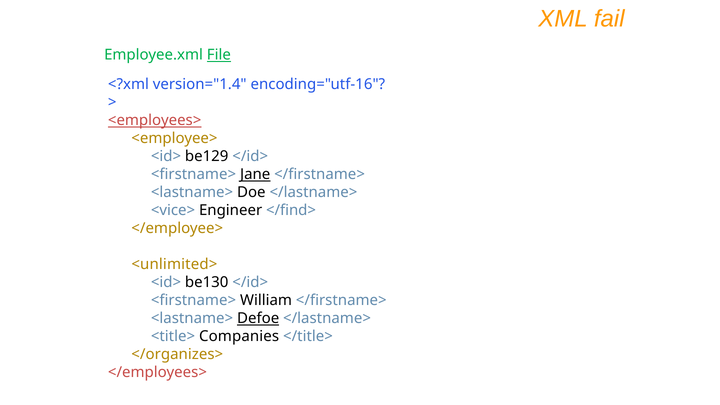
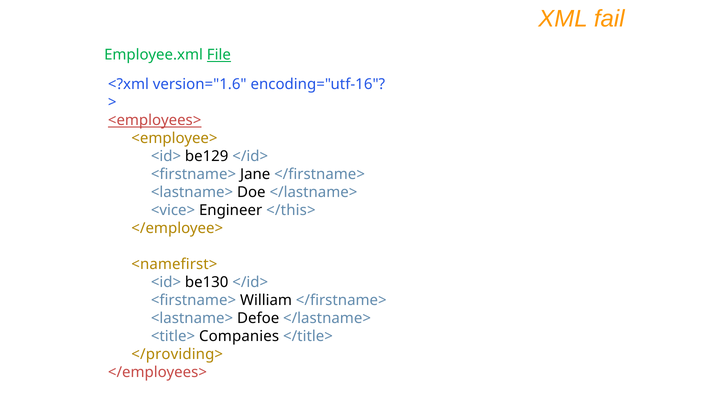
version="1.4: version="1.4 -> version="1.6
Jane underline: present -> none
</find>: </find> -> </this>
<unlimited>: <unlimited> -> <namefirst>
Defoe underline: present -> none
</organizes>: </organizes> -> </providing>
